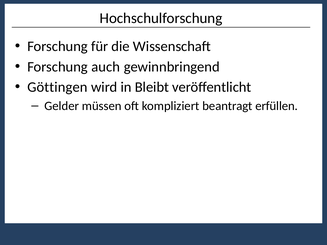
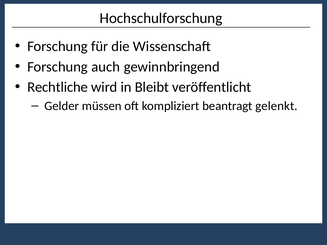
Göttingen: Göttingen -> Rechtliche
erfüllen: erfüllen -> gelenkt
